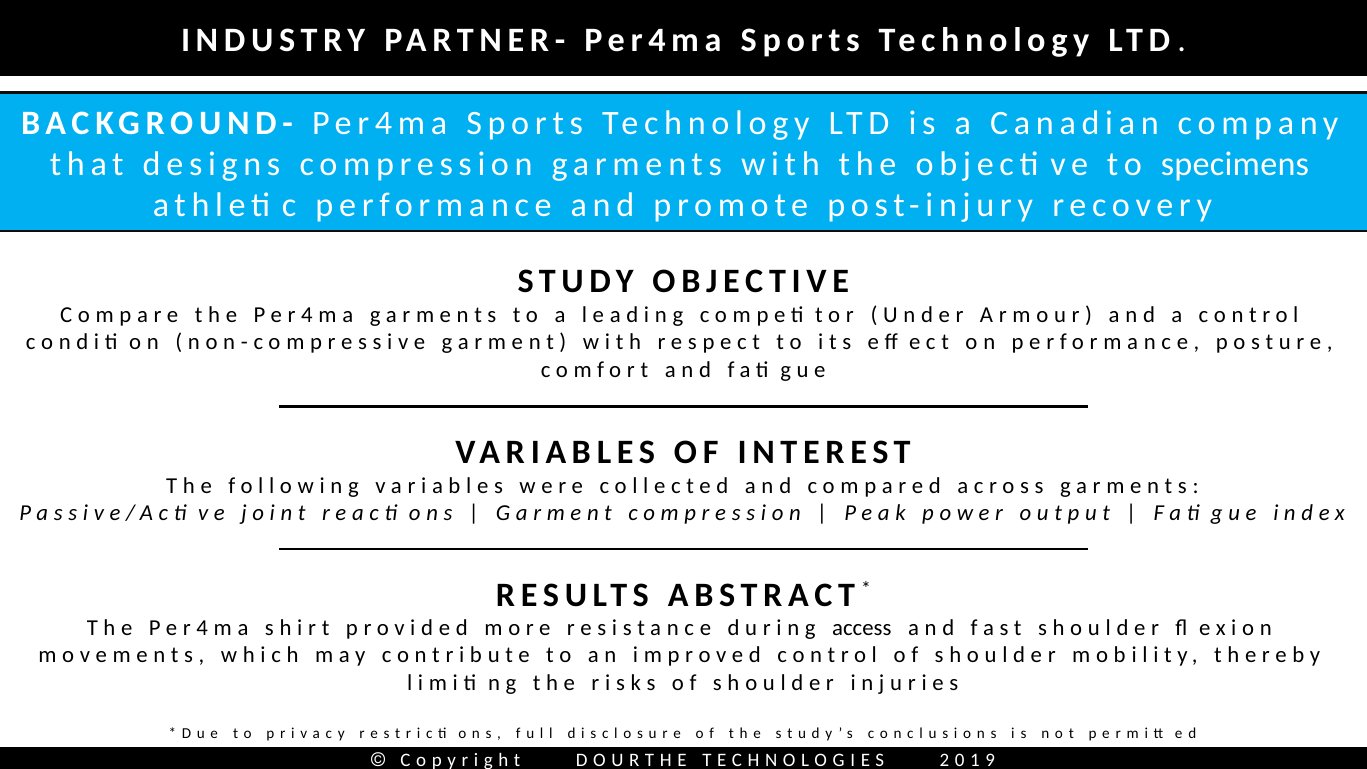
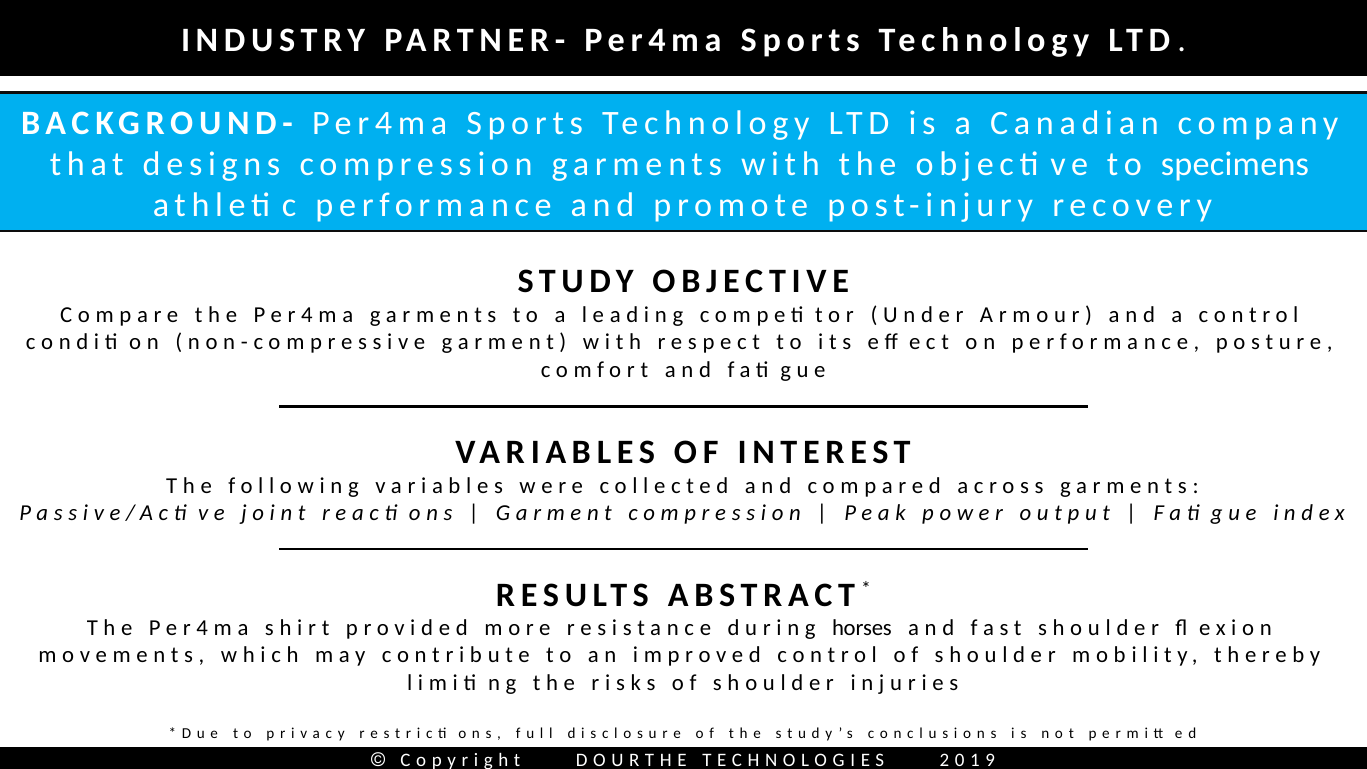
access: access -> horses
